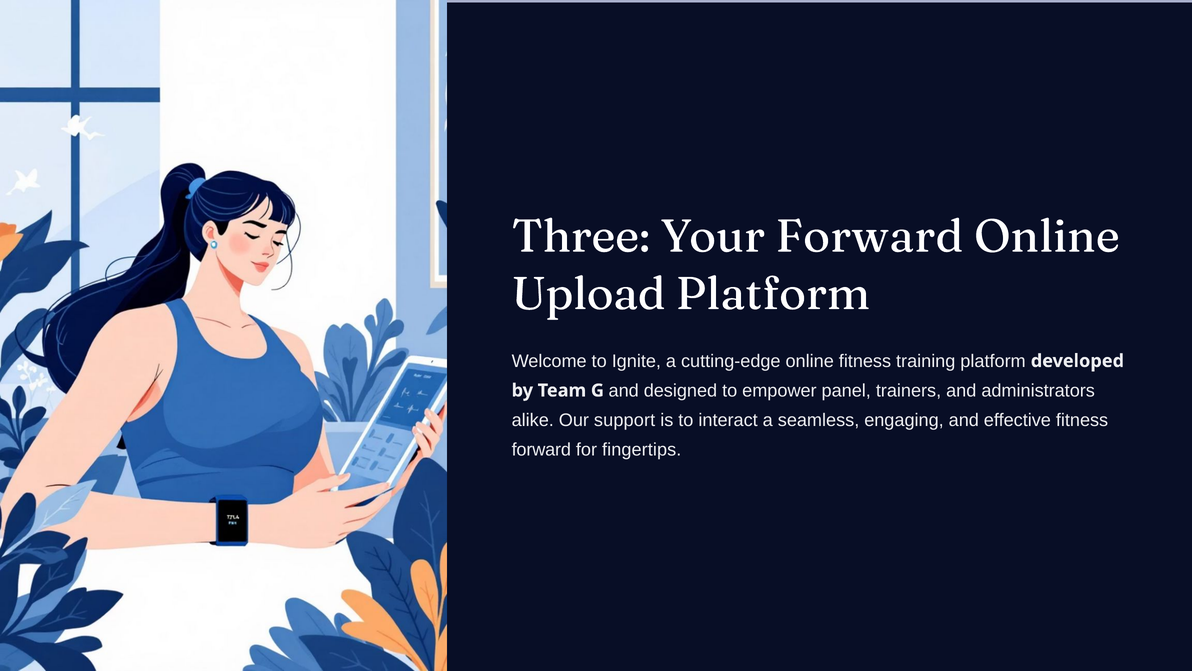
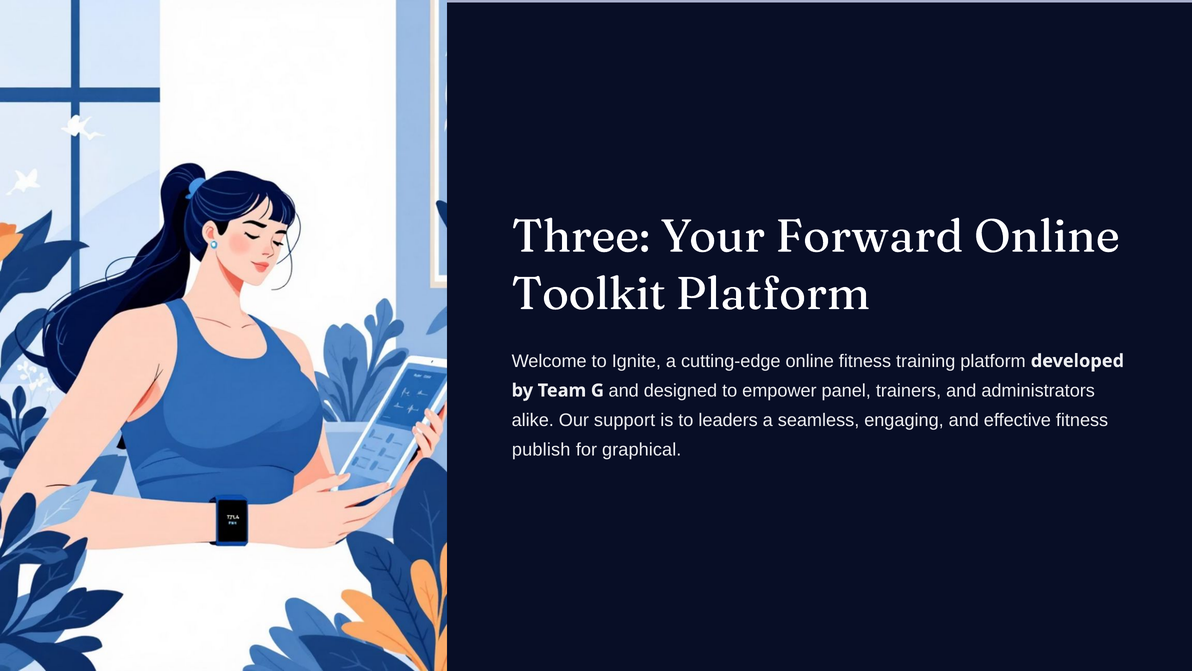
Upload: Upload -> Toolkit
interact: interact -> leaders
forward at (541, 449): forward -> publish
fingertips: fingertips -> graphical
